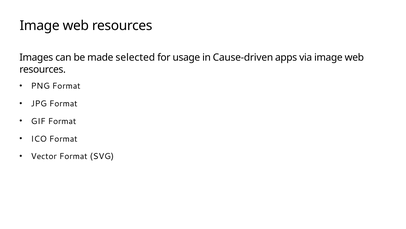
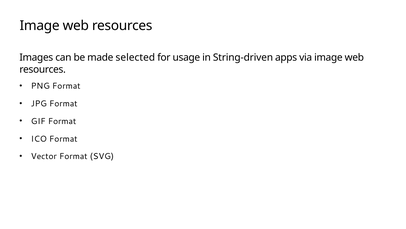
Cause-driven: Cause-driven -> String-driven
